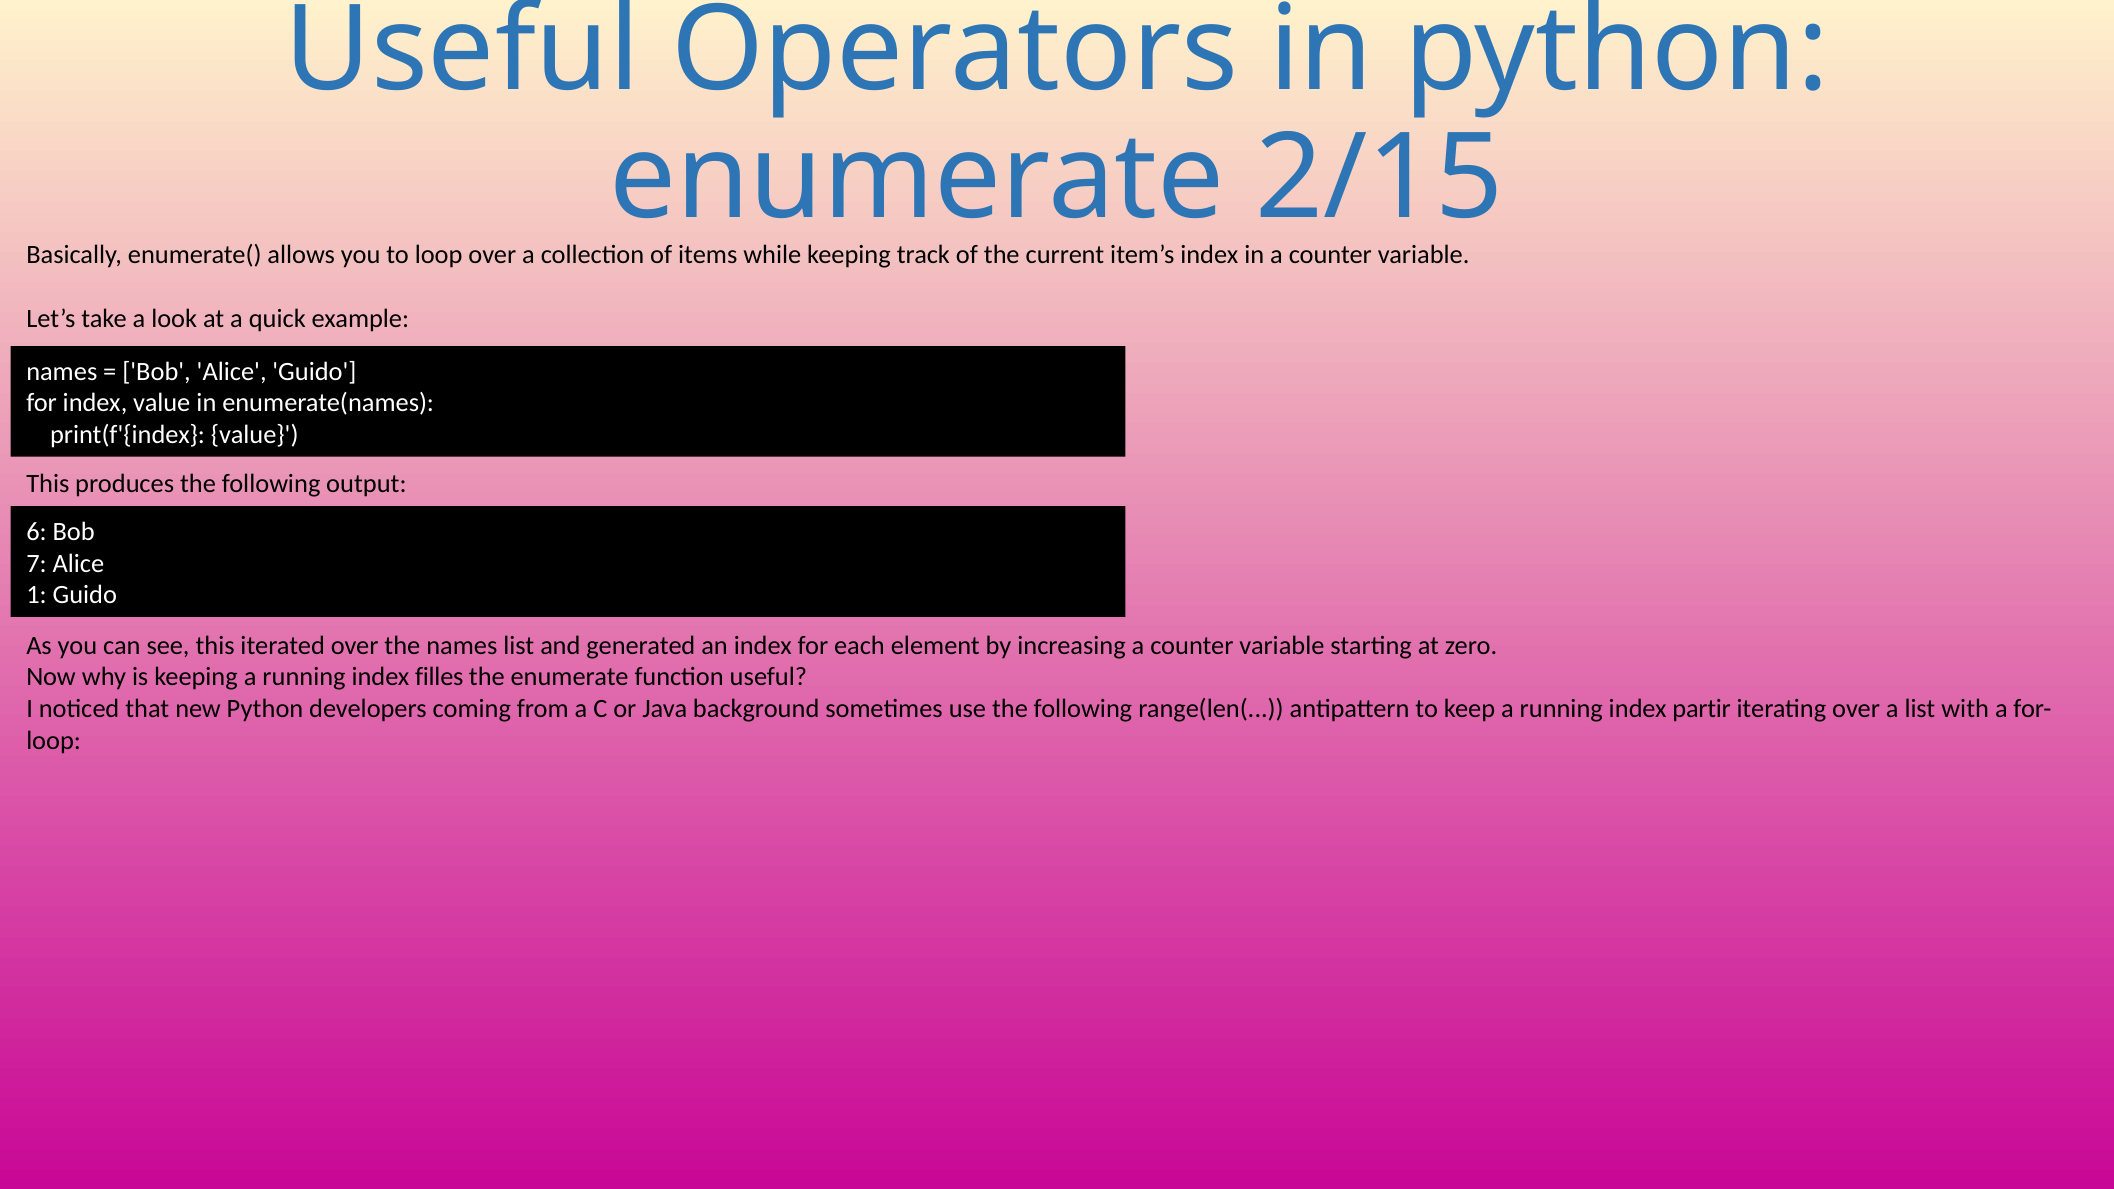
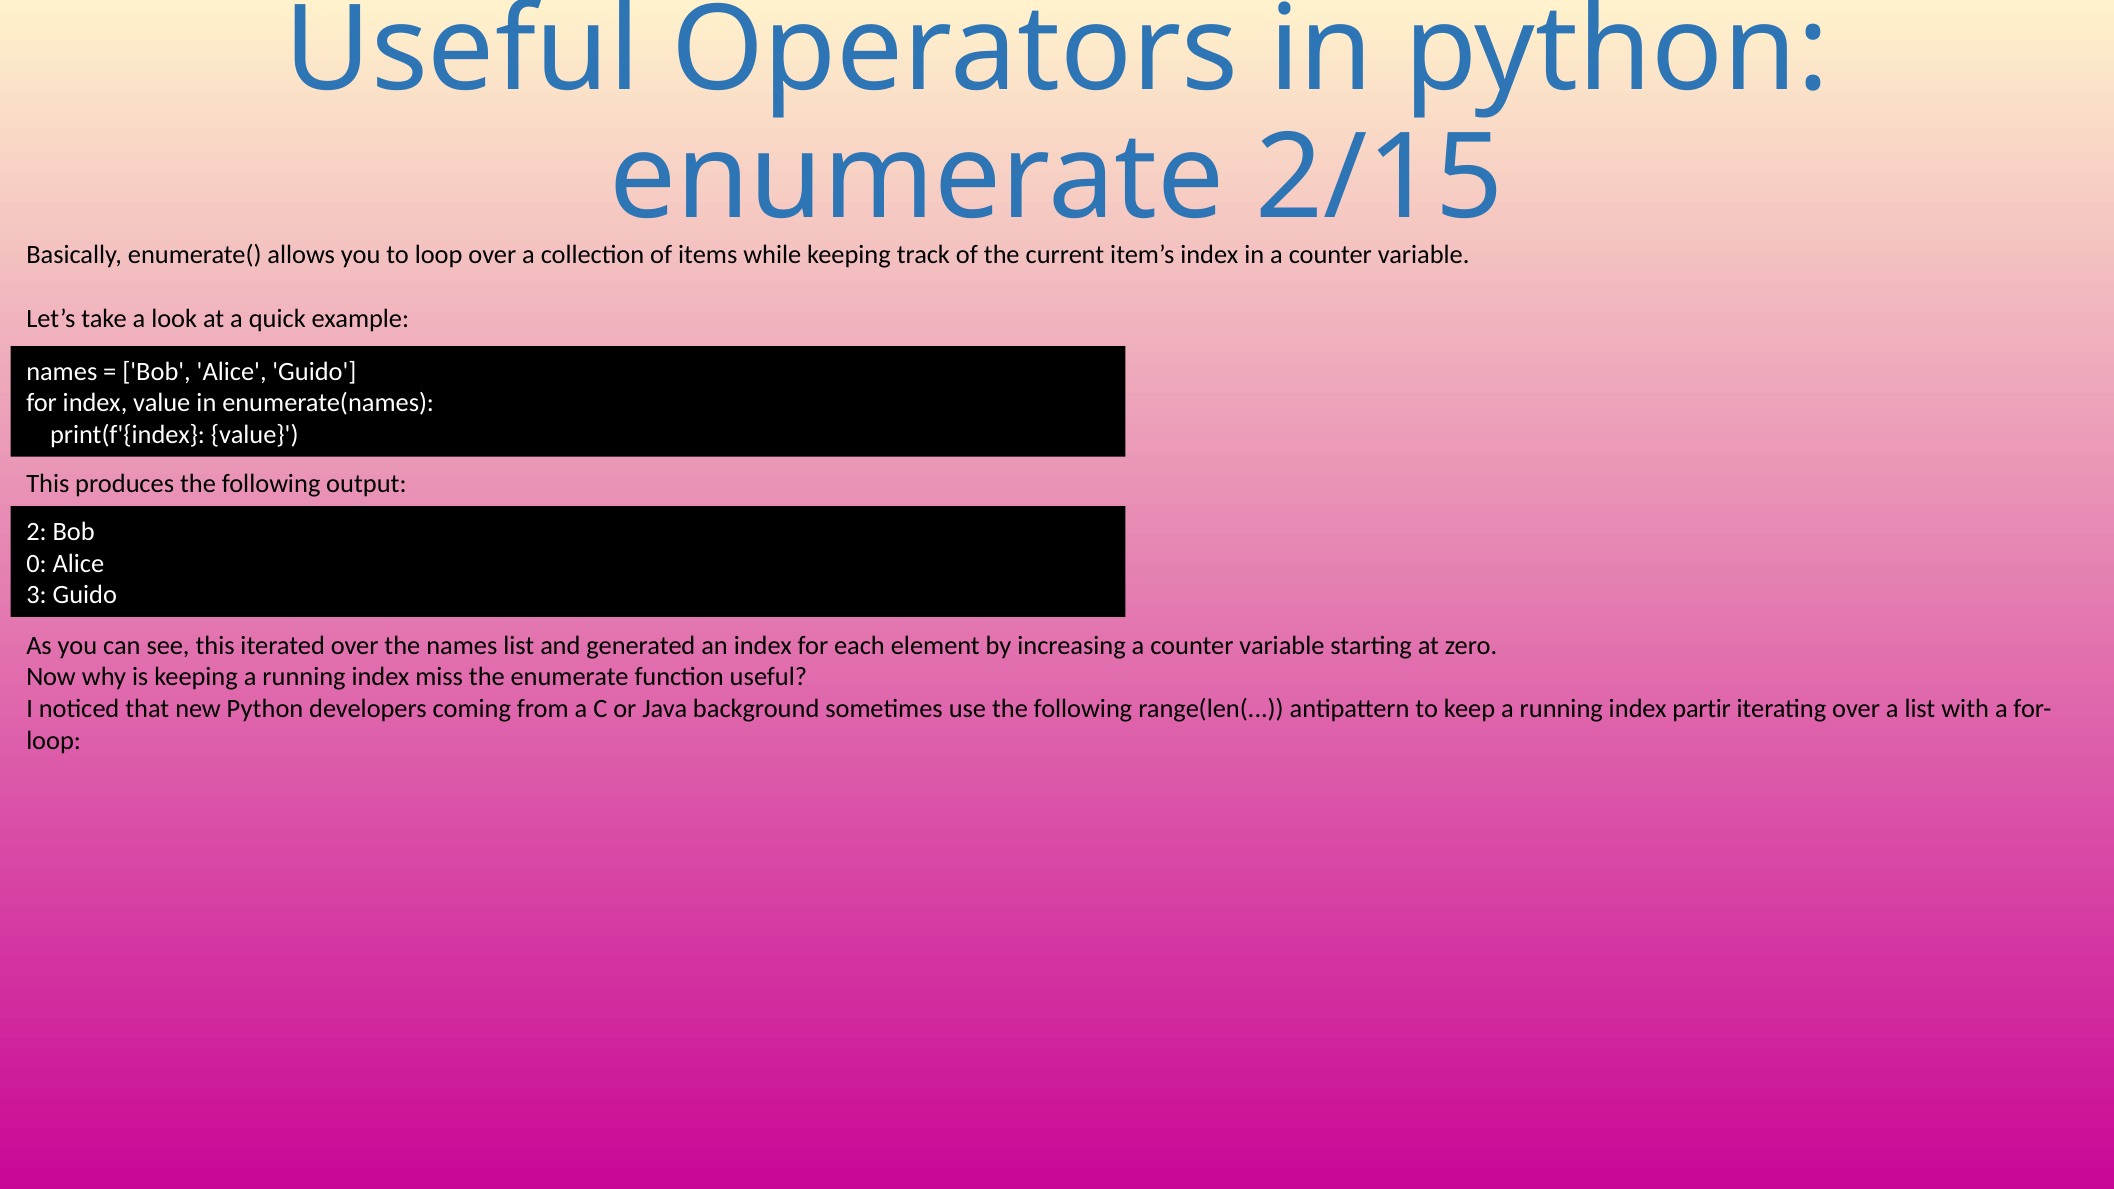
6: 6 -> 2
7: 7 -> 0
1: 1 -> 3
filles: filles -> miss
